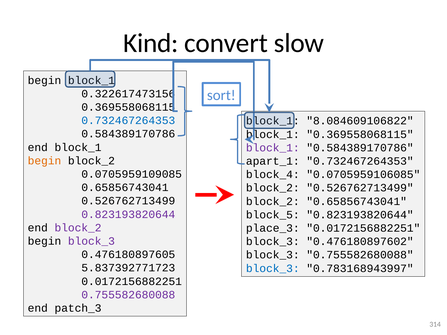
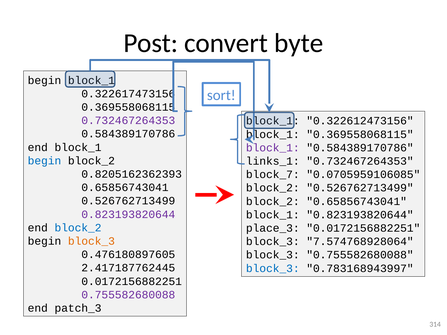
Kind: Kind -> Post
slow: slow -> byte
0.732467264353 at (128, 121) colour: blue -> purple
8.084609106822: 8.084609106822 -> 0.322612473156
begin at (44, 161) colour: orange -> blue
apart_1: apart_1 -> links_1
0.0705959109085: 0.0705959109085 -> 0.8205162362393
block_4: block_4 -> block_7
block_5 at (273, 215): block_5 -> block_1
block_2 at (78, 228) colour: purple -> blue
block_3 at (91, 241) colour: purple -> orange
0.476180897602: 0.476180897602 -> 7.574768928064
5.837392771723: 5.837392771723 -> 2.417187762445
